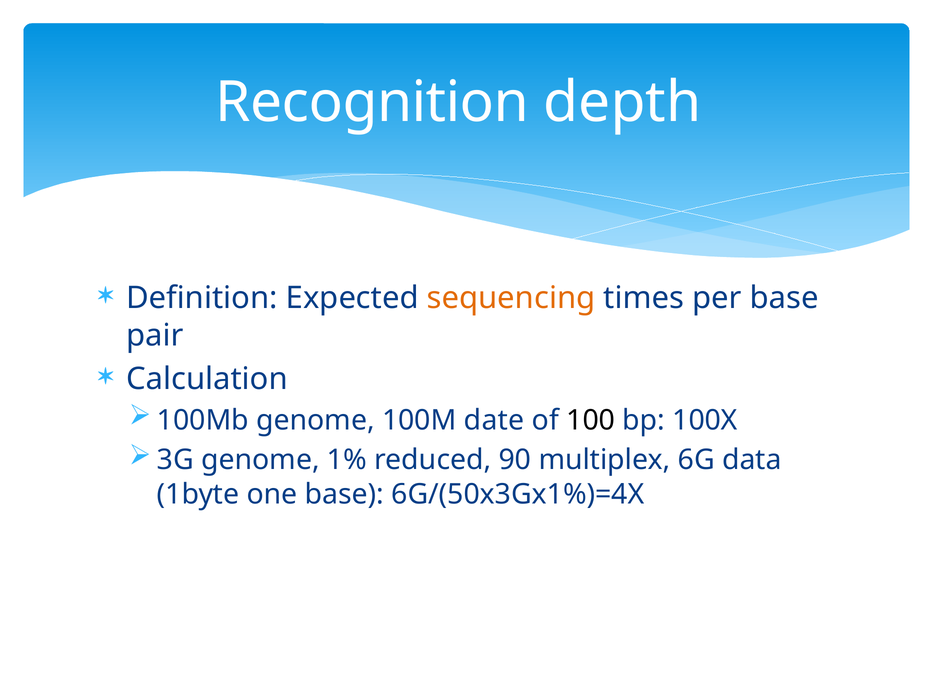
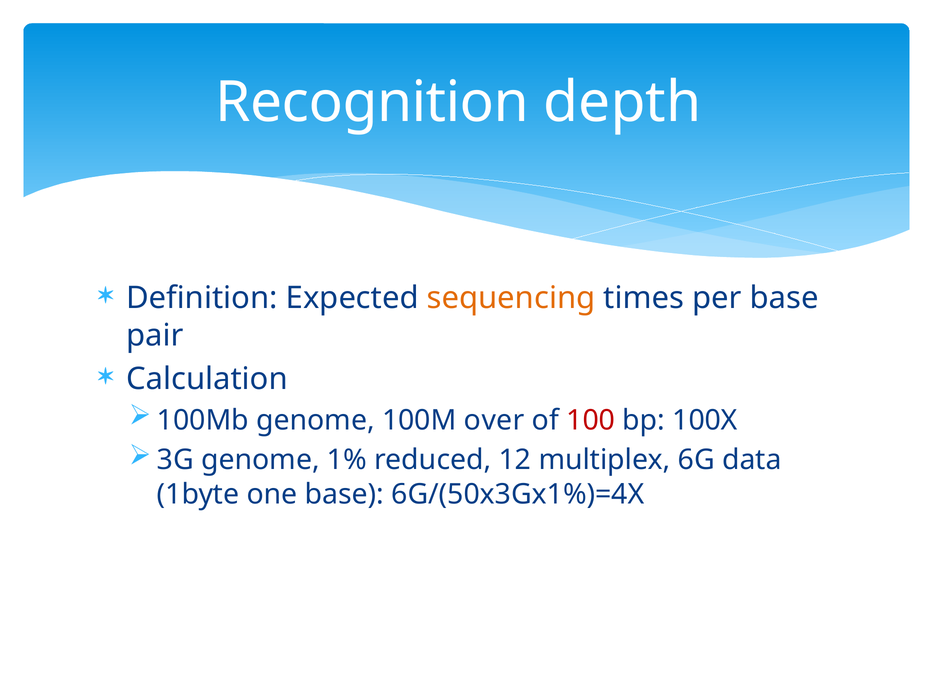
date: date -> over
100 colour: black -> red
90: 90 -> 12
